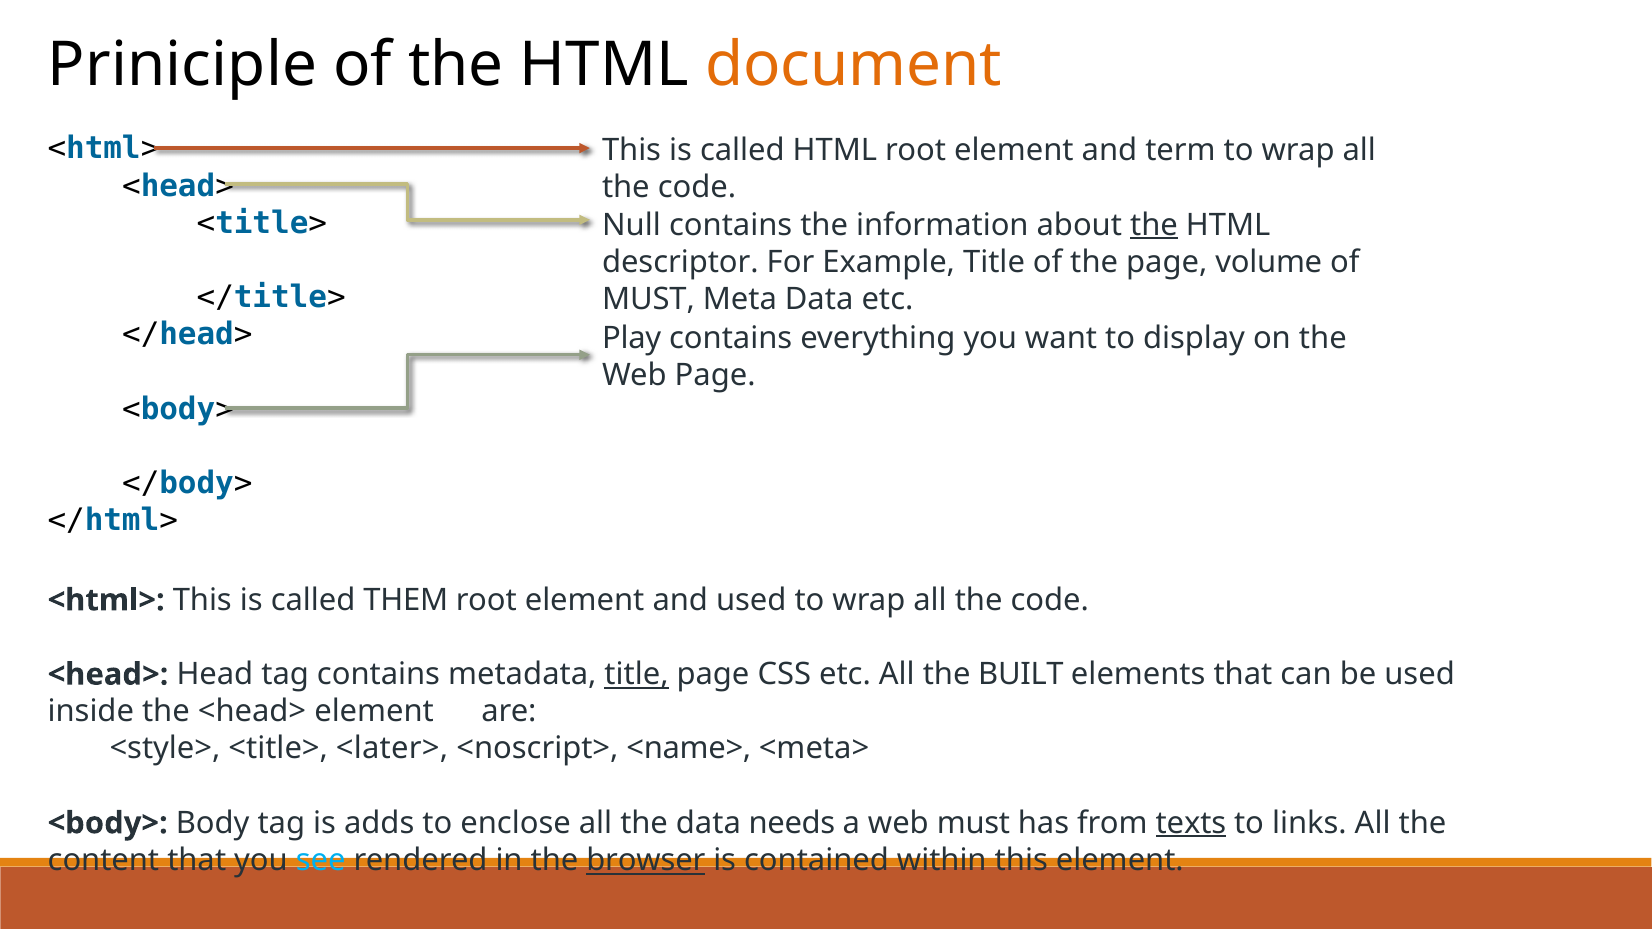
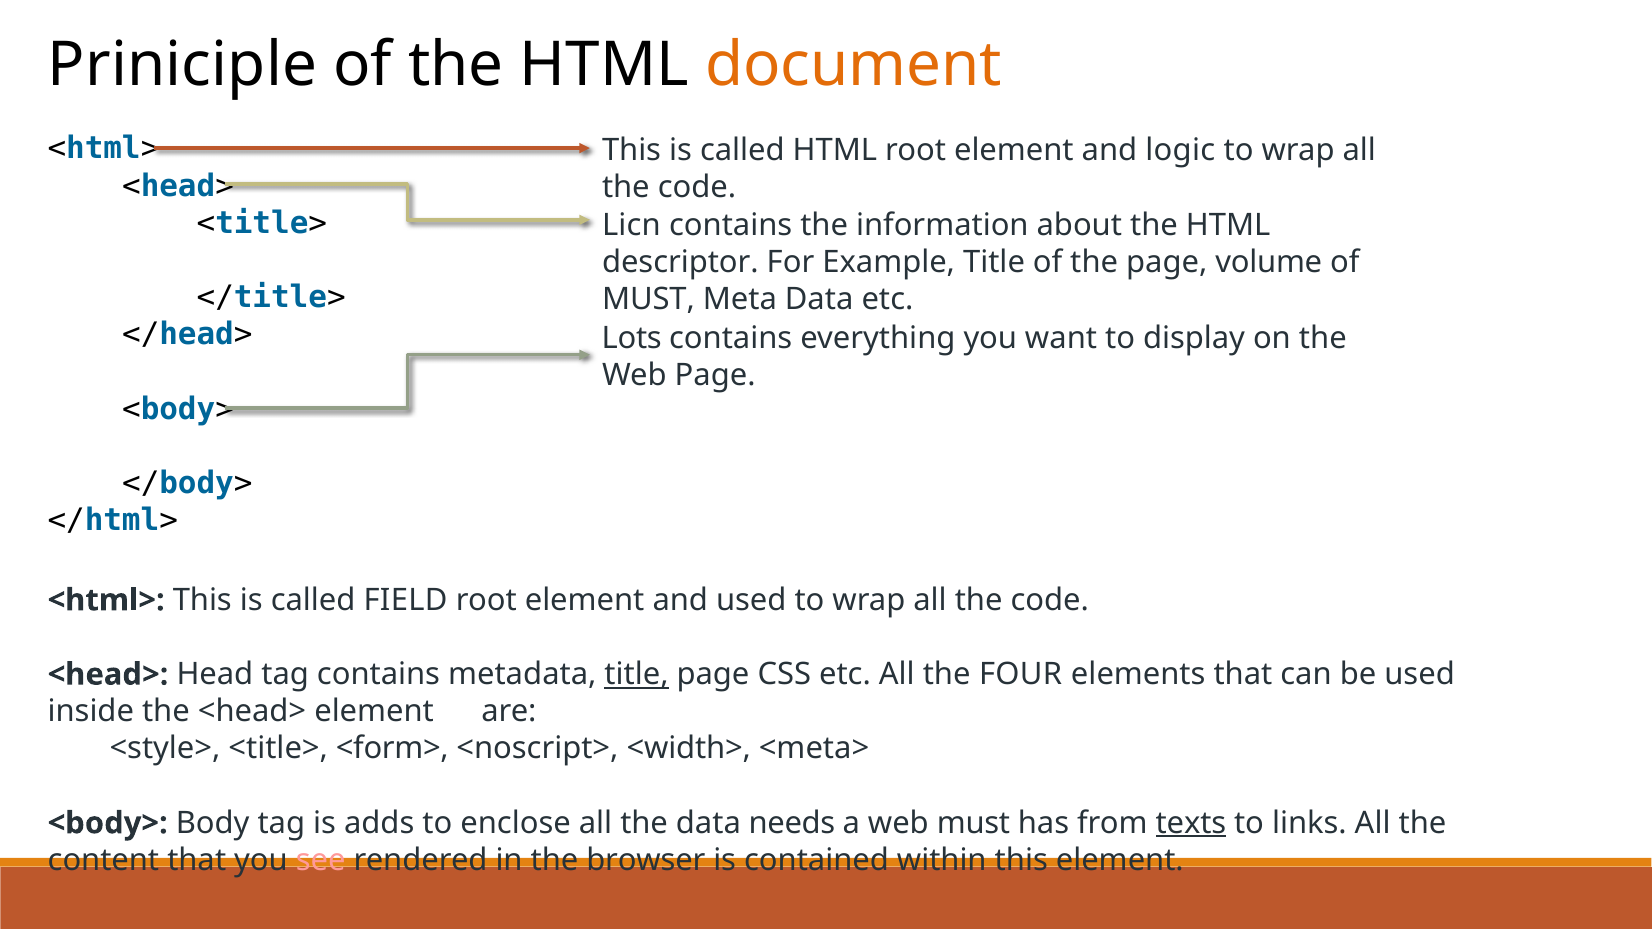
term: term -> logic
Null: Null -> Licn
the at (1154, 225) underline: present -> none
Play: Play -> Lots
THEM: THEM -> FIELD
BUILT: BUILT -> FOUR
<later>: <later> -> <form>
<name>: <name> -> <width>
see colour: light blue -> pink
browser underline: present -> none
